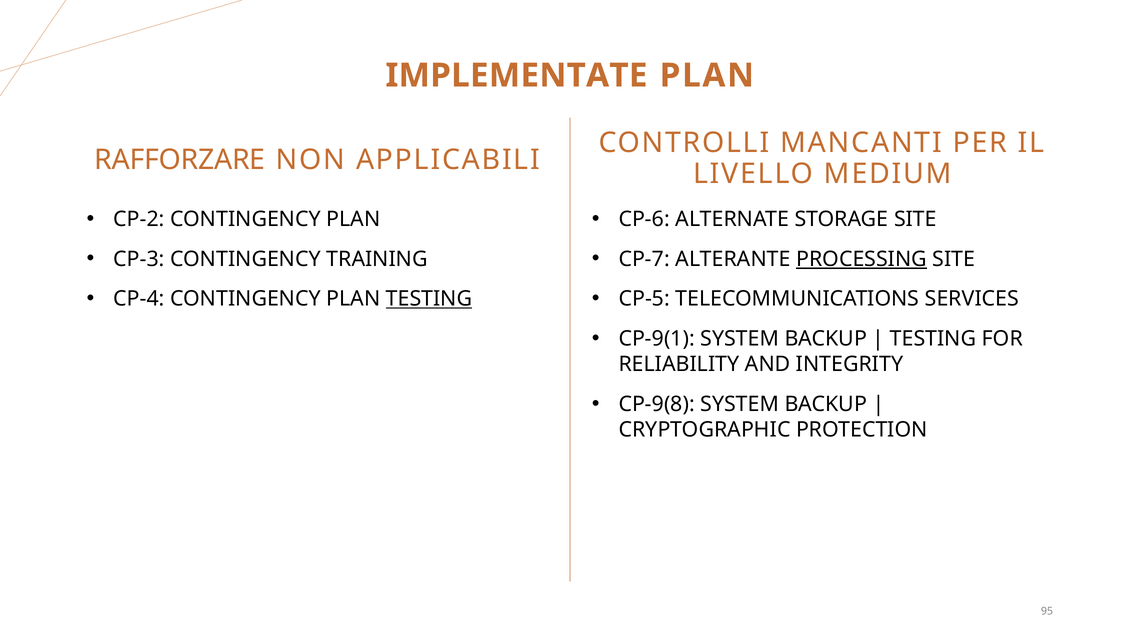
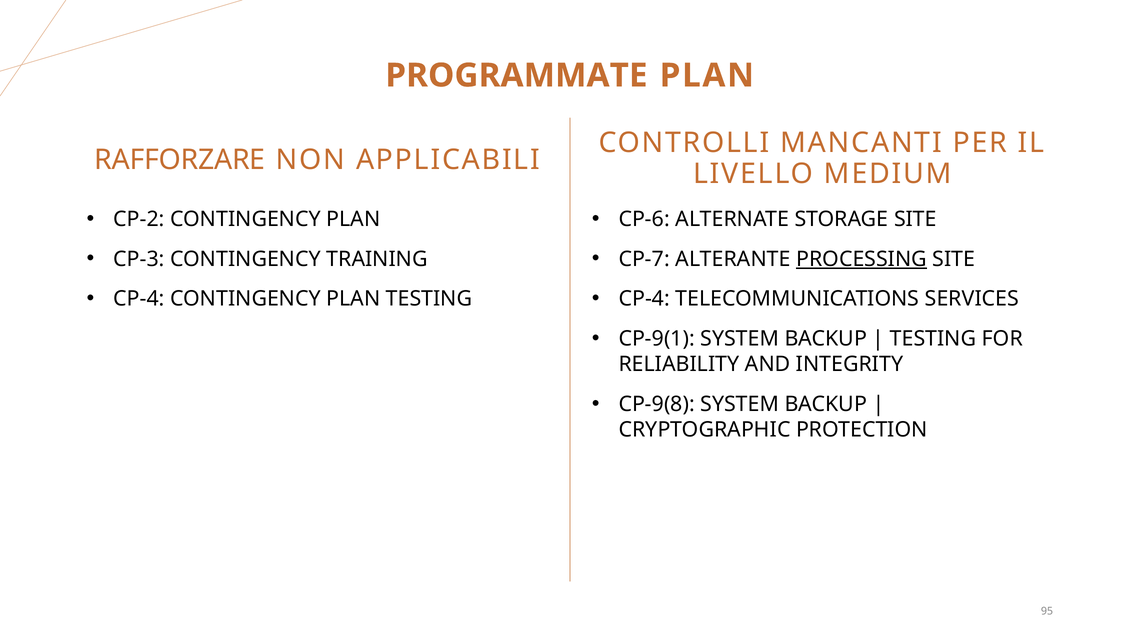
IMPLEMENTATE: IMPLEMENTATE -> PROGRAMMATE
CP-5 at (644, 299): CP-5 -> CP-4
TESTING at (429, 299) underline: present -> none
